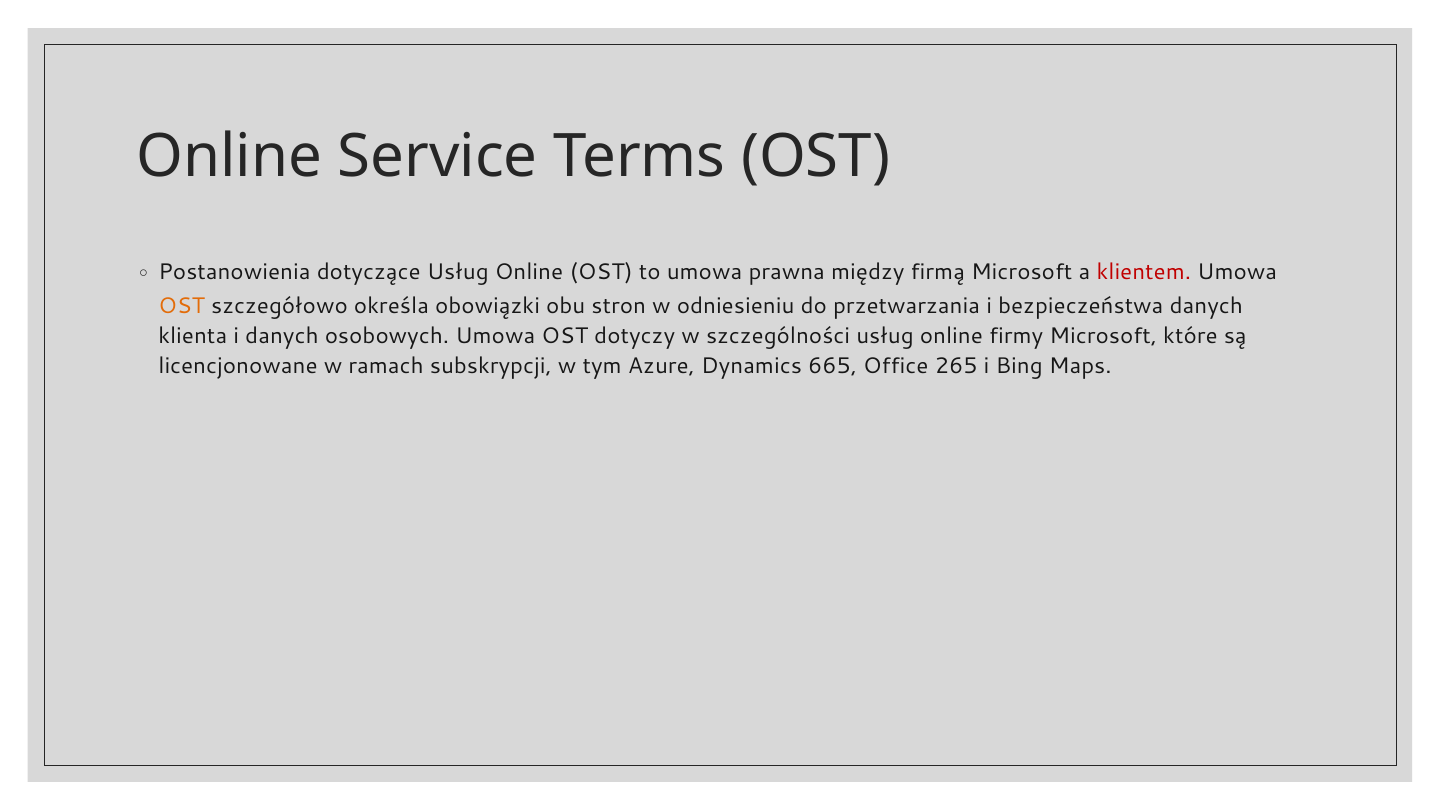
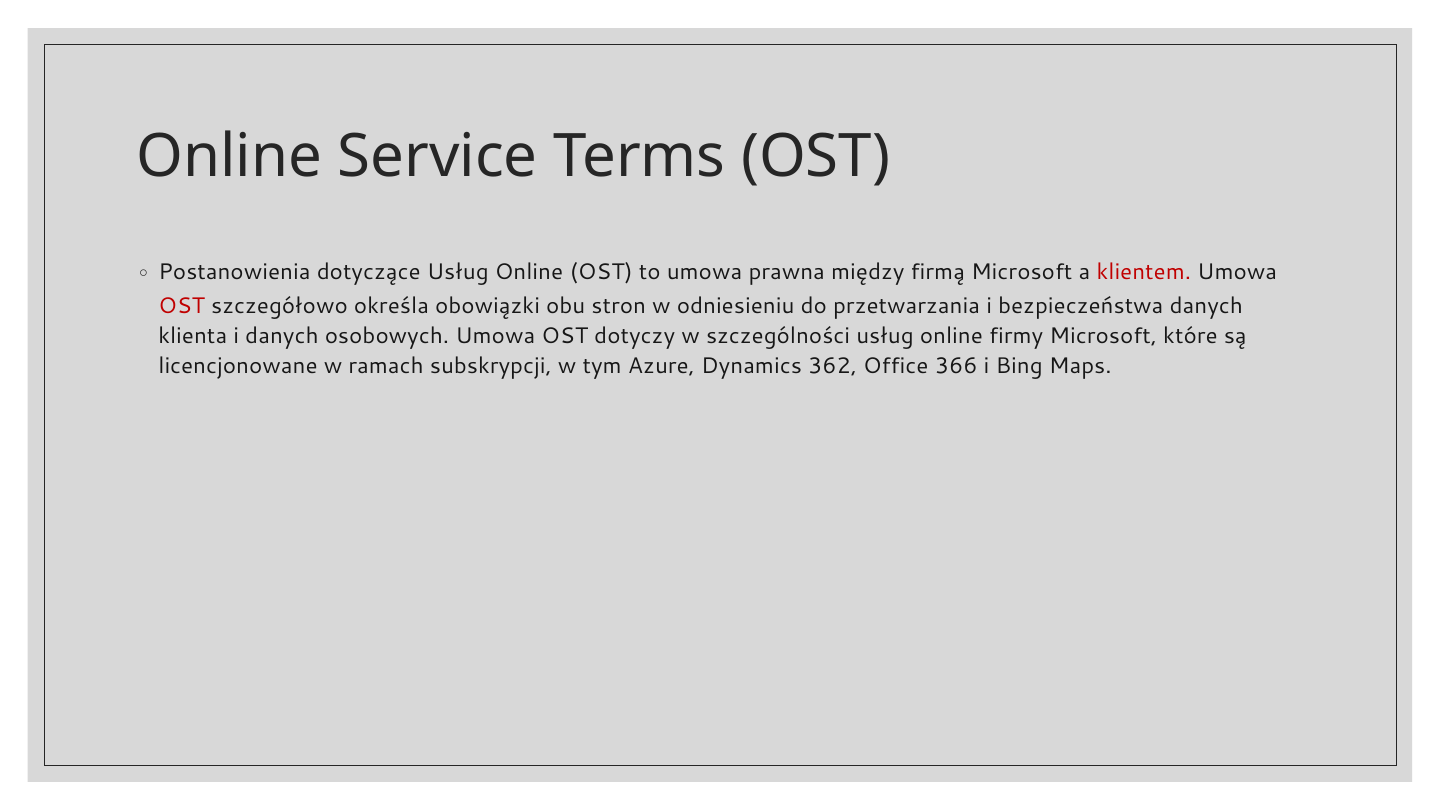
OST at (182, 307) colour: orange -> red
665: 665 -> 362
265: 265 -> 366
